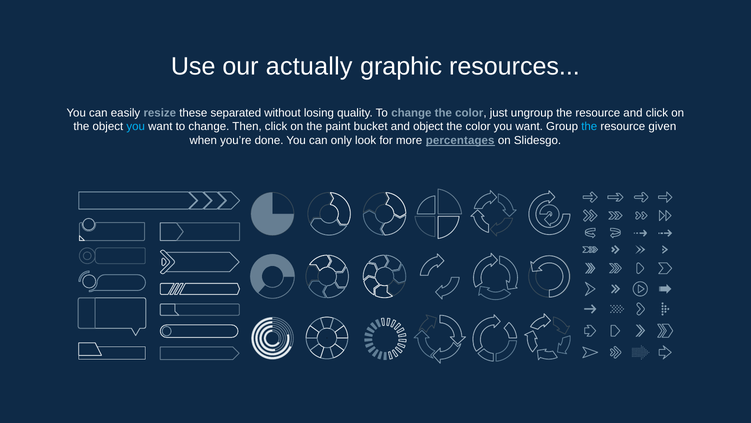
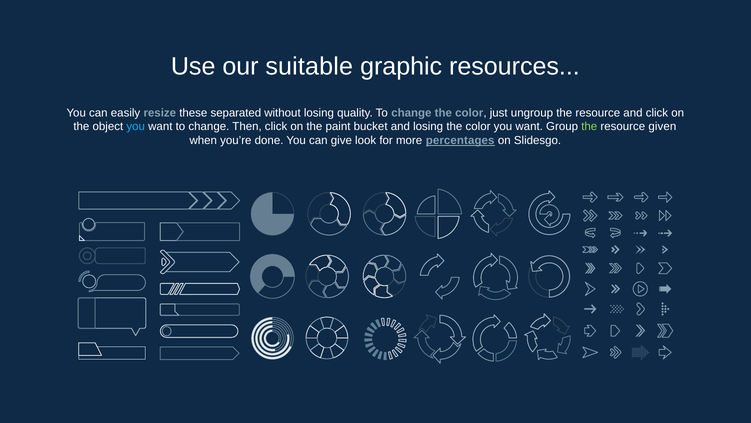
actually: actually -> suitable
and object: object -> losing
the at (589, 127) colour: light blue -> light green
only: only -> give
